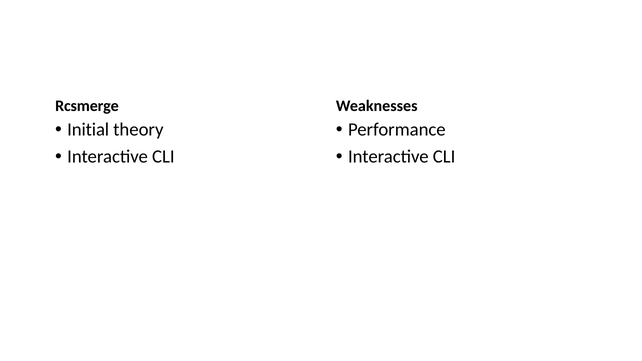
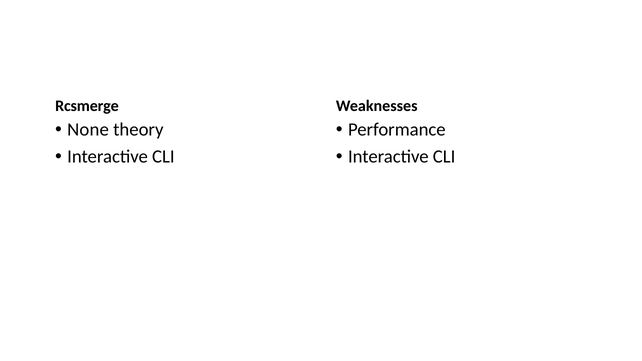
Initial: Initial -> None
